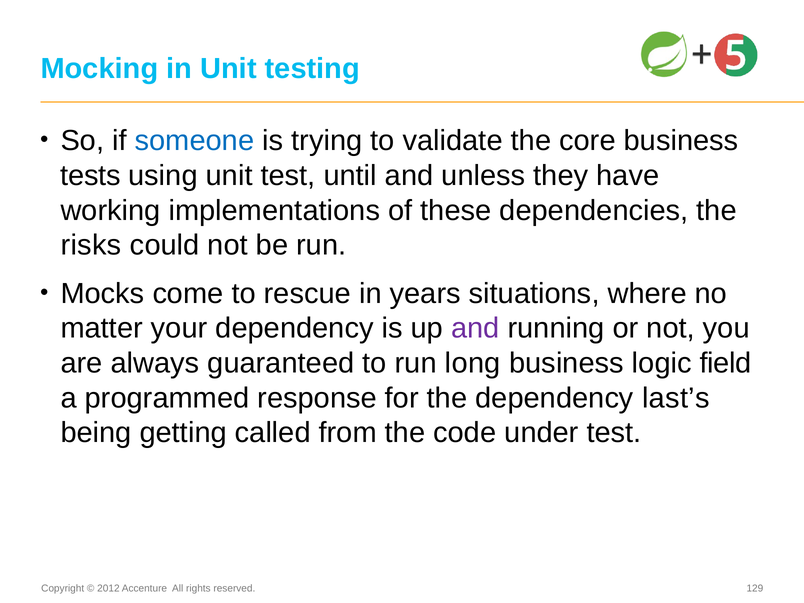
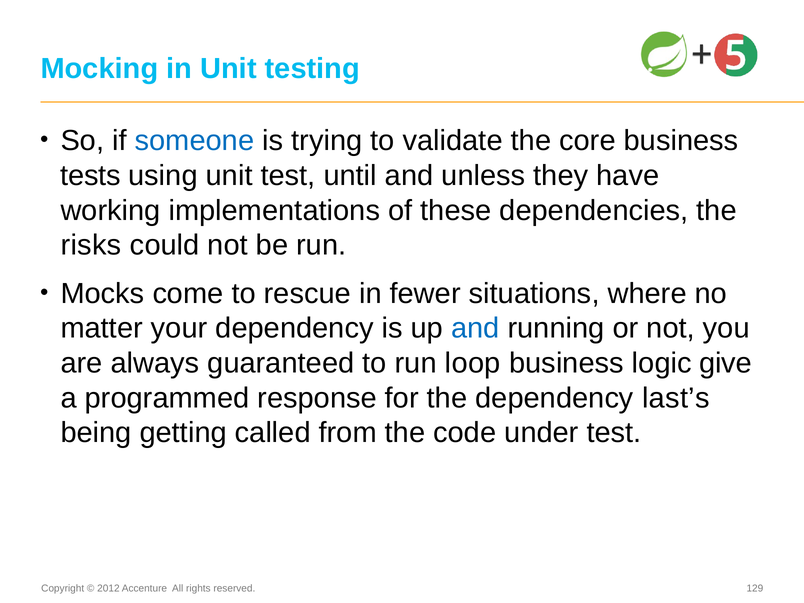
years: years -> fewer
and at (475, 328) colour: purple -> blue
long: long -> loop
field: field -> give
